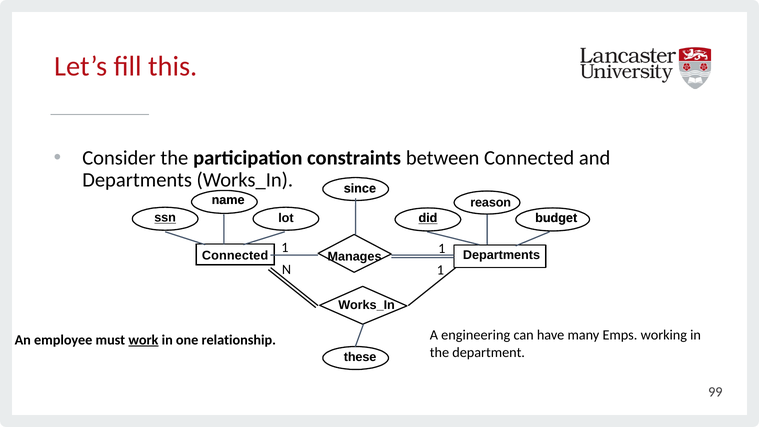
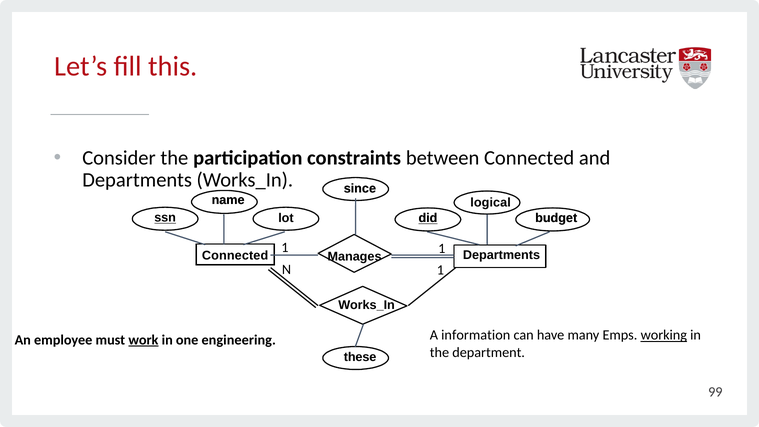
reason: reason -> logical
relationship: relationship -> engineering
engineering: engineering -> information
working underline: none -> present
